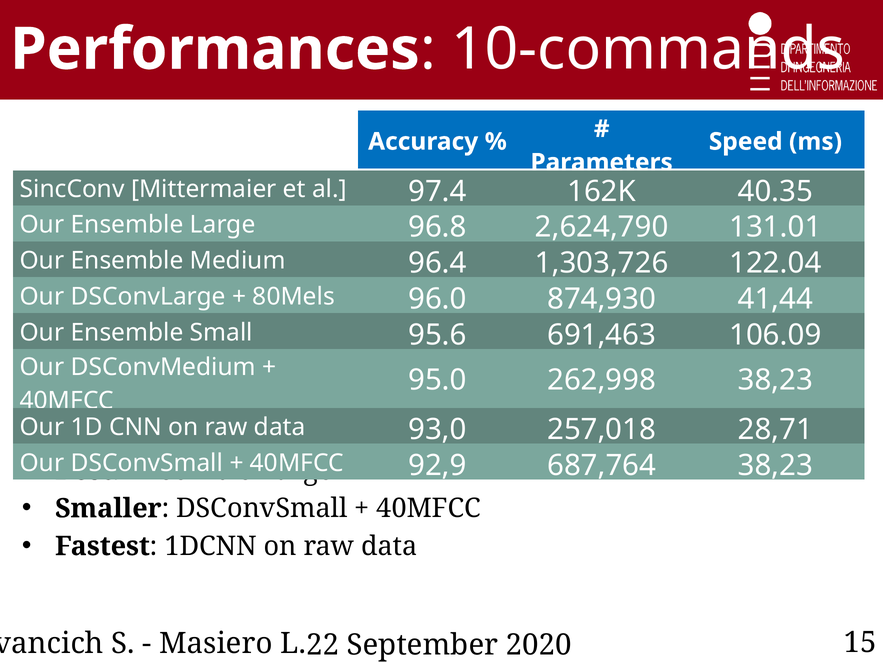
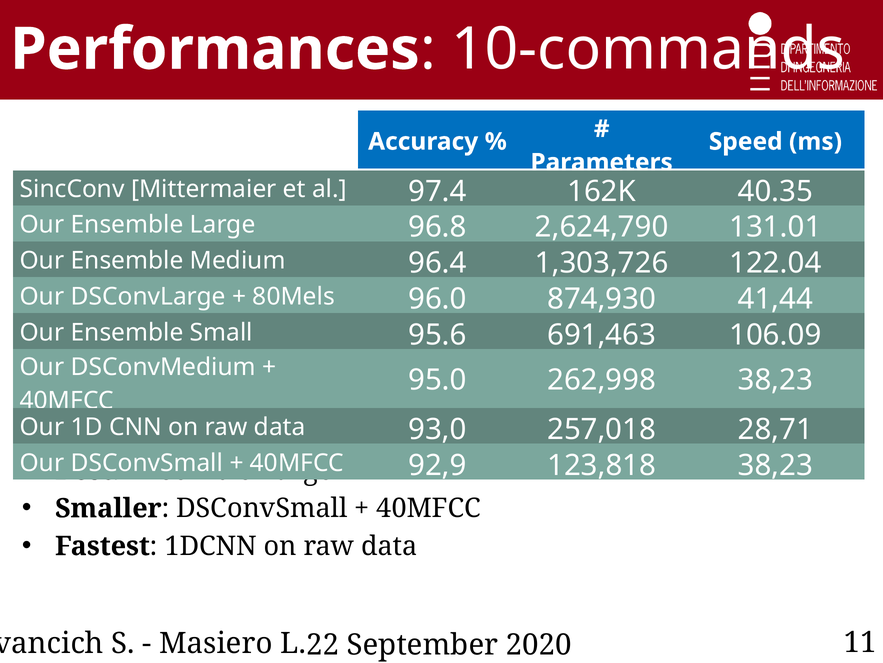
687,764: 687,764 -> 123,818
15: 15 -> 11
